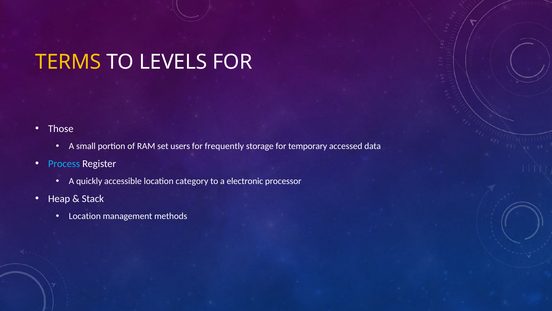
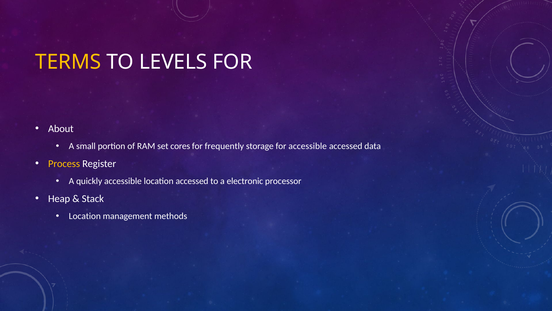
Those: Those -> About
users: users -> cores
for temporary: temporary -> accessible
Process colour: light blue -> yellow
location category: category -> accessed
